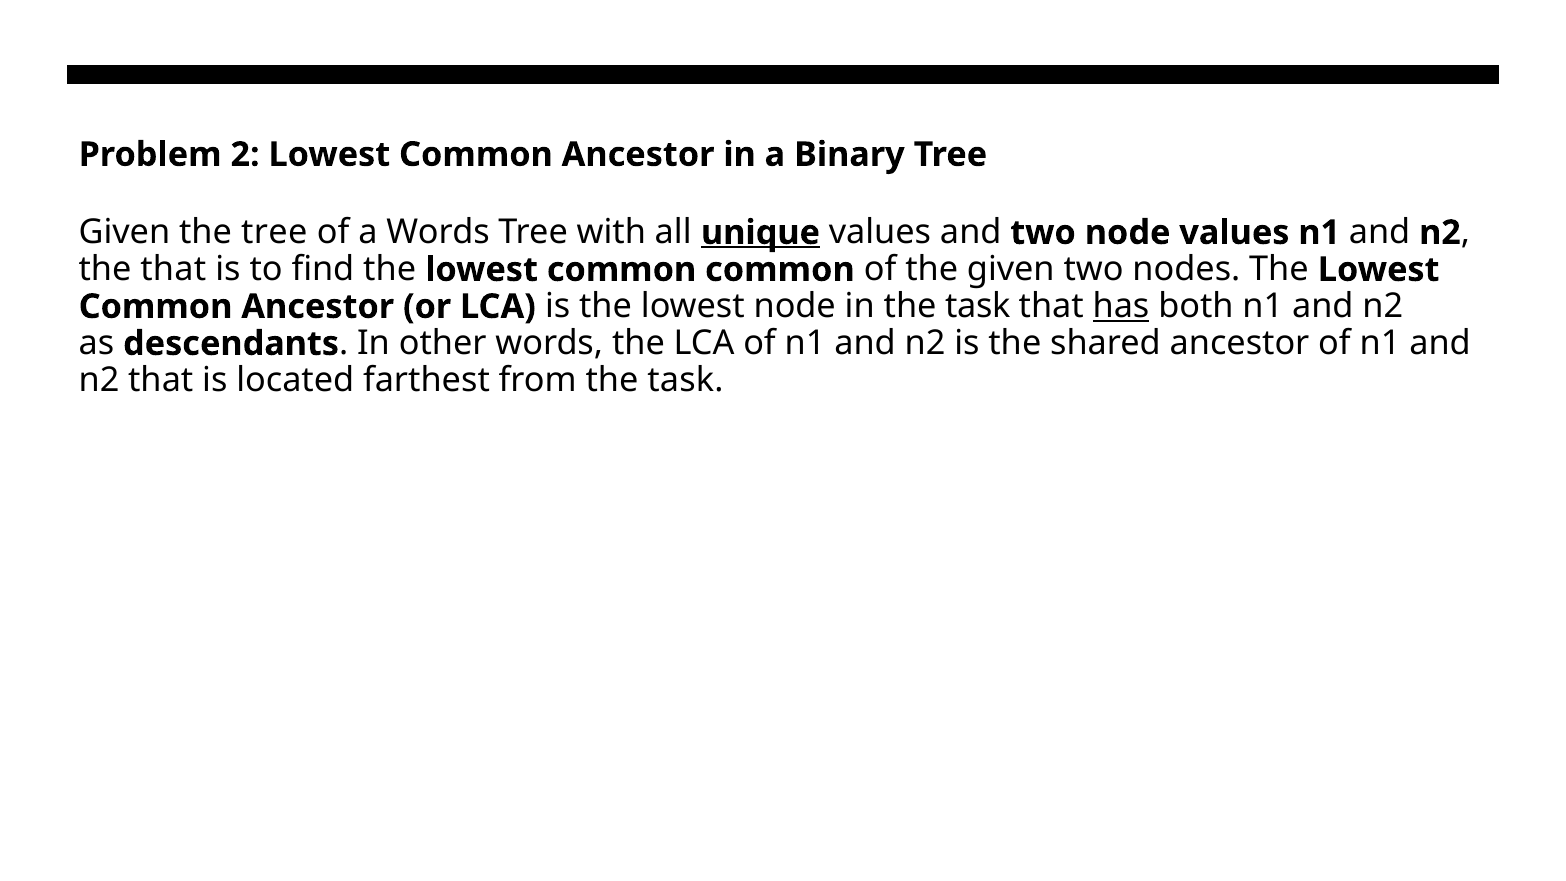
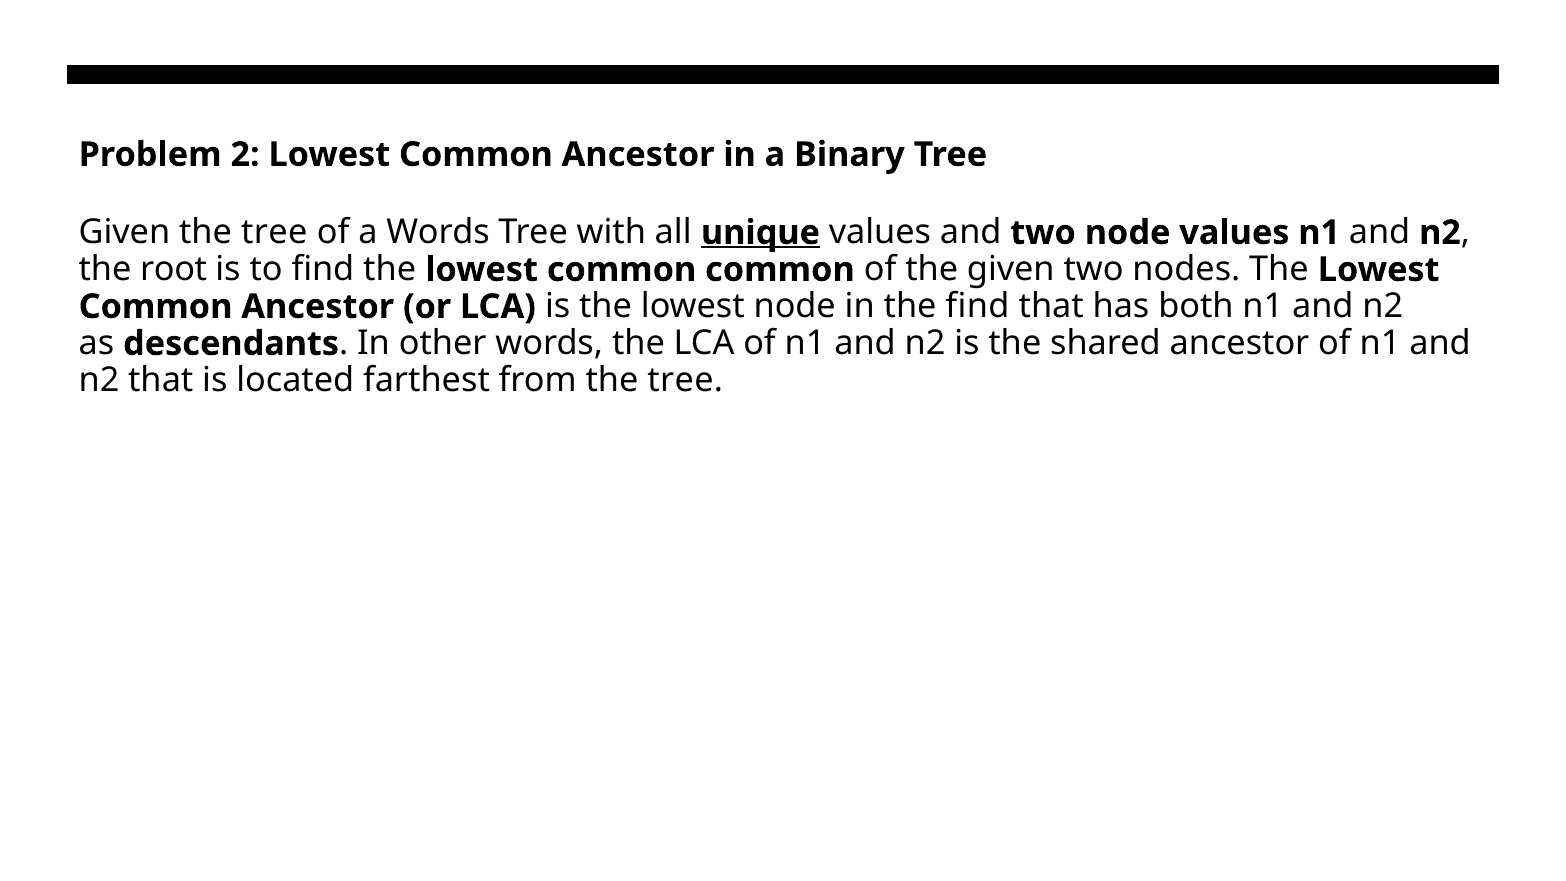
the that: that -> root
in the task: task -> find
has underline: present -> none
from the task: task -> tree
